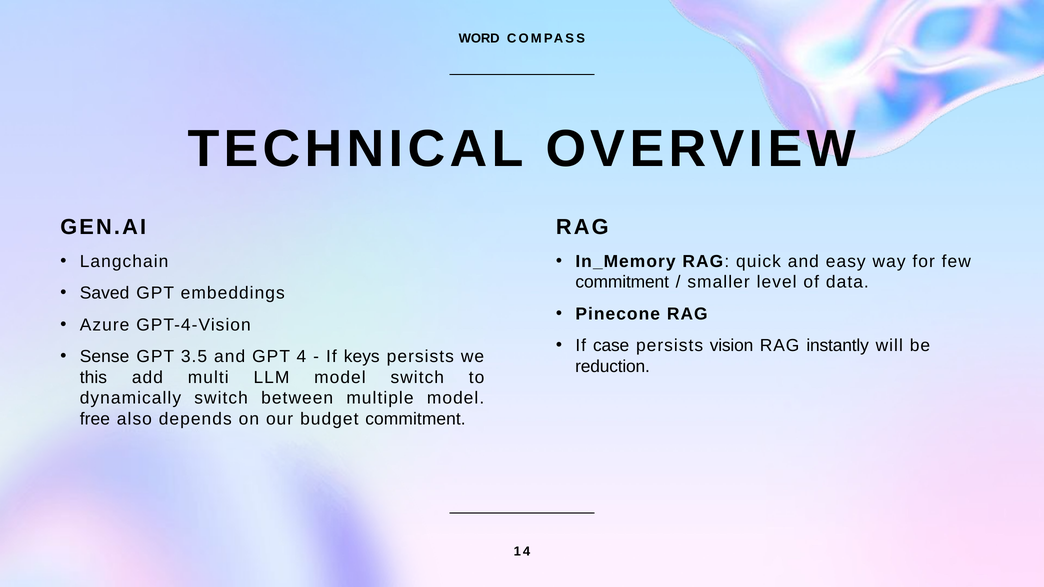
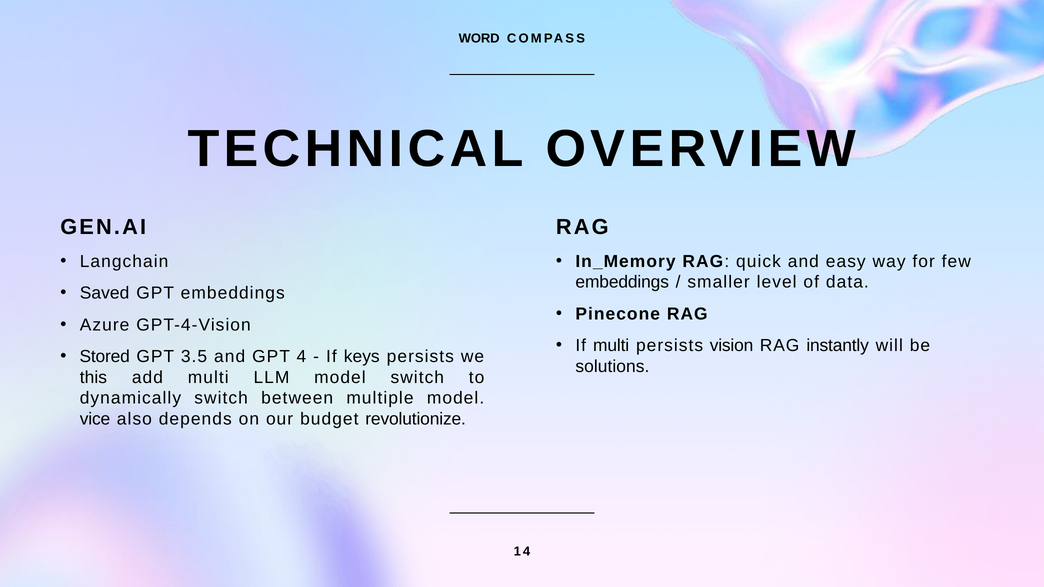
commitment at (622, 282): commitment -> embeddings
If case: case -> multi
Sense: Sense -> Stored
reduction: reduction -> solutions
free: free -> vice
budget commitment: commitment -> revolutionize
